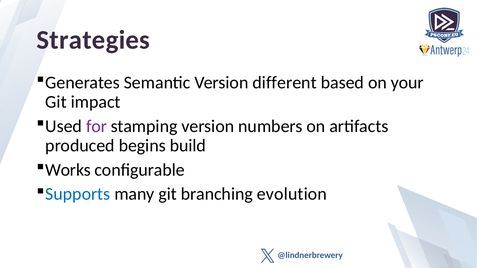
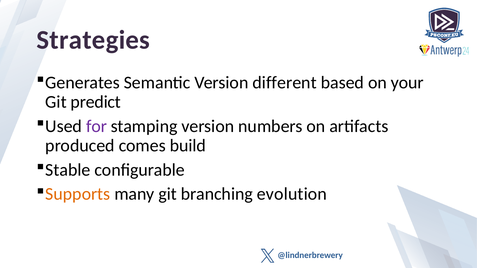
impact: impact -> predict
begins: begins -> comes
Works: Works -> Stable
Supports colour: blue -> orange
